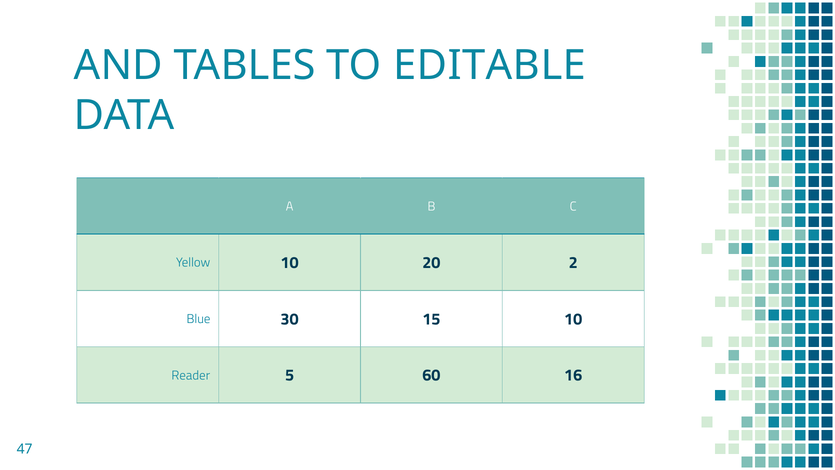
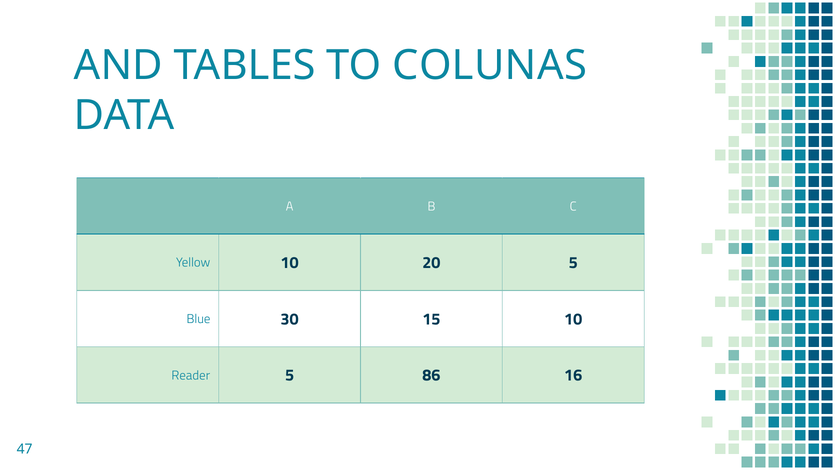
EDITABLE: EDITABLE -> COLUNAS
20 2: 2 -> 5
60: 60 -> 86
